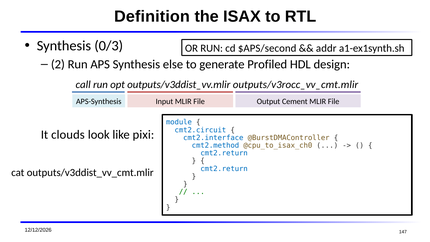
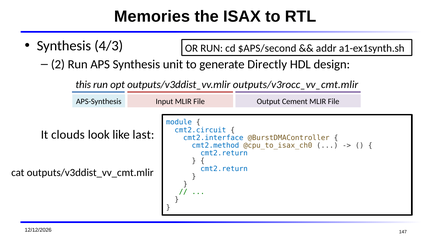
Definition: Definition -> Memories
0/3: 0/3 -> 4/3
else: else -> unit
Profiled: Profiled -> Directly
call: call -> this
pixi: pixi -> last
